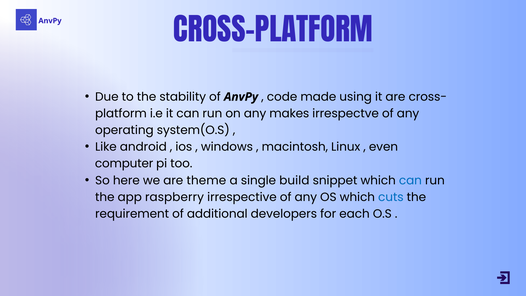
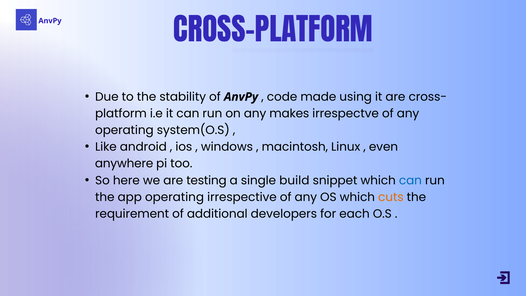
computer: computer -> anywhere
theme: theme -> testing
app raspberry: raspberry -> operating
cuts colour: blue -> orange
